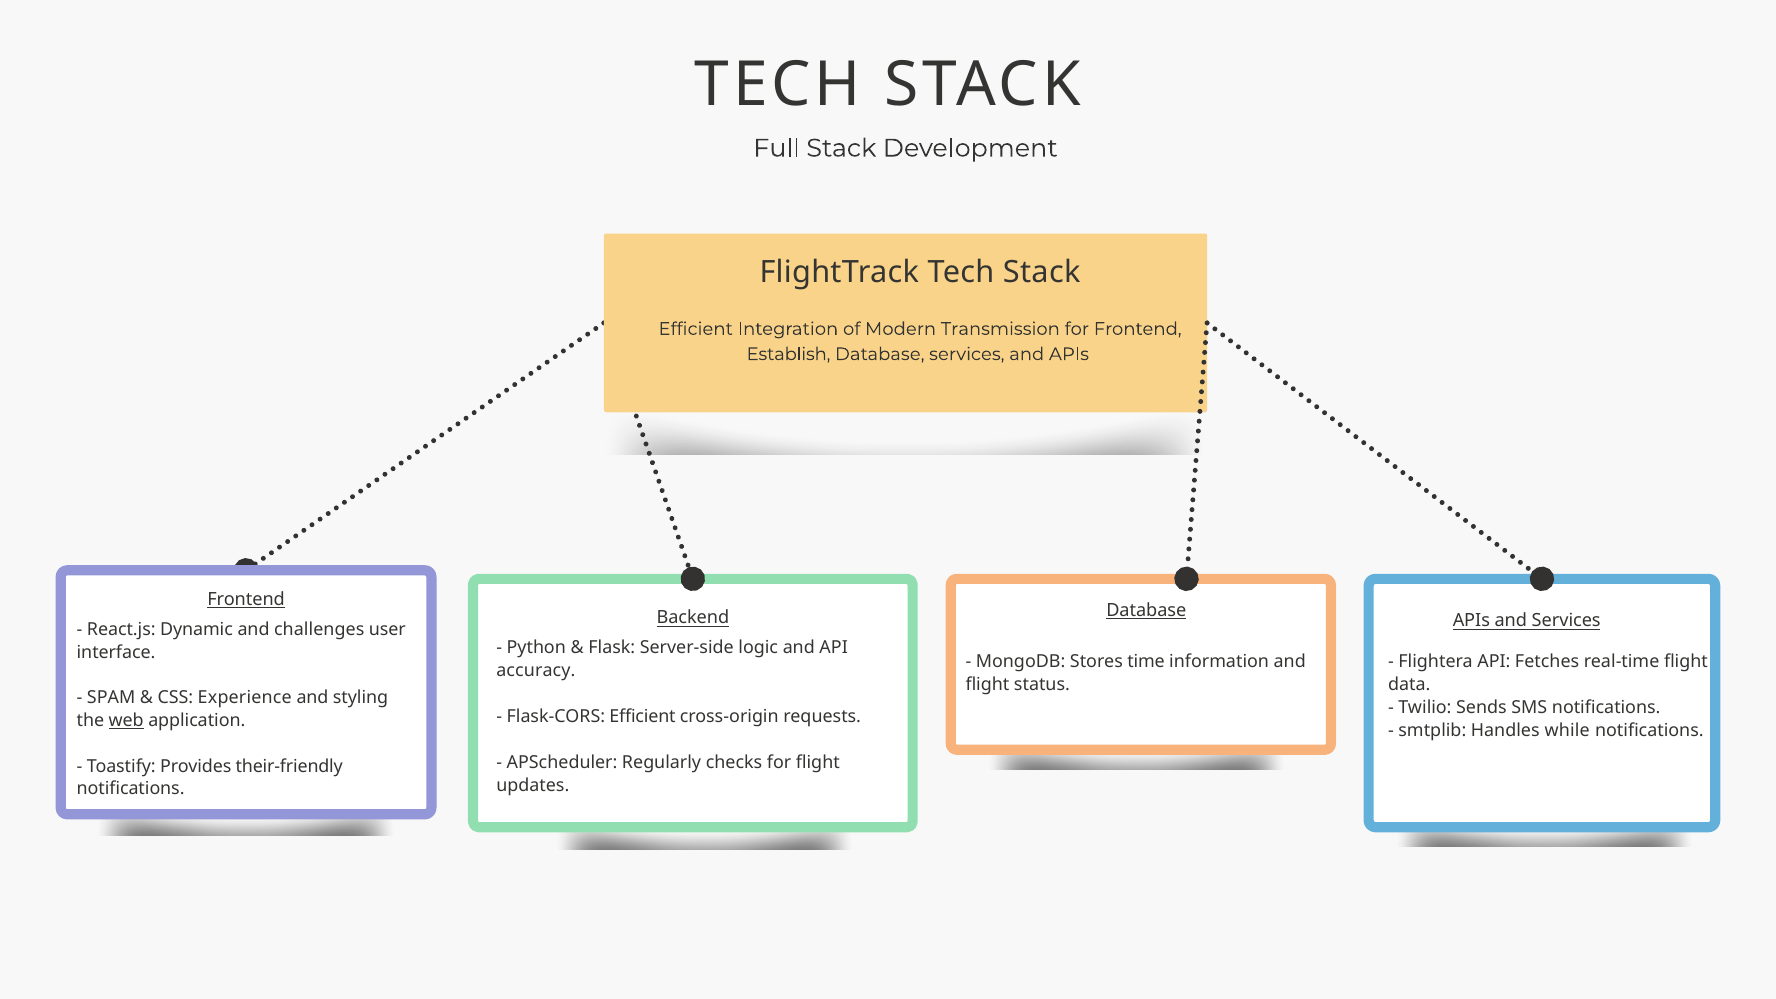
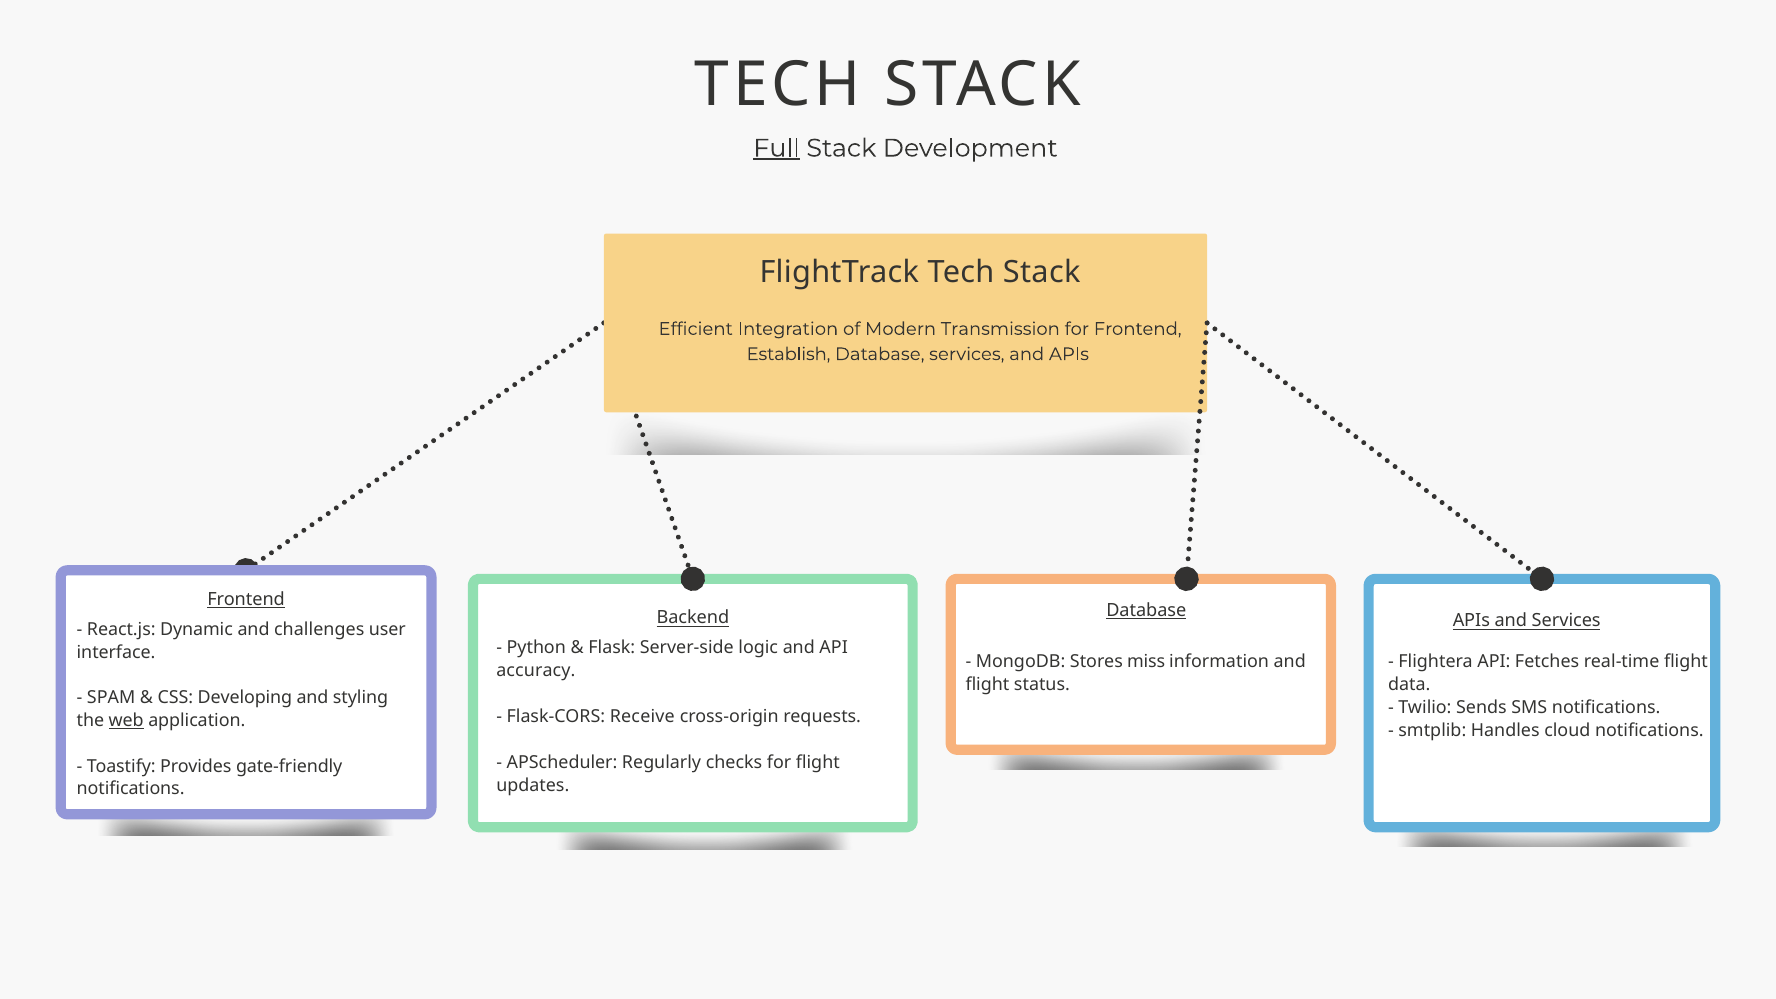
Full underline: none -> present
time: time -> miss
Experience: Experience -> Developing
Flask-CORS Efficient: Efficient -> Receive
while: while -> cloud
their-friendly: their-friendly -> gate-friendly
